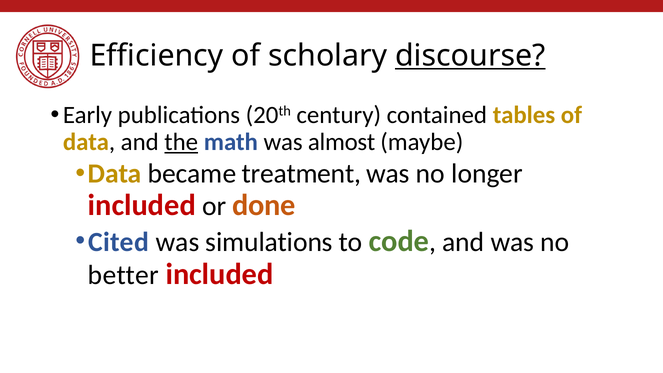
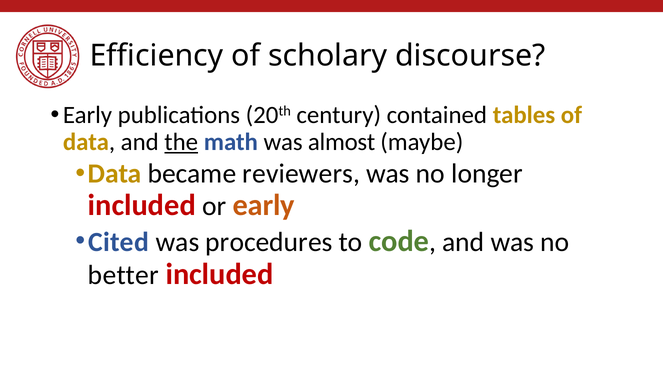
discourse underline: present -> none
treatment: treatment -> reviewers
or done: done -> early
simulations: simulations -> procedures
